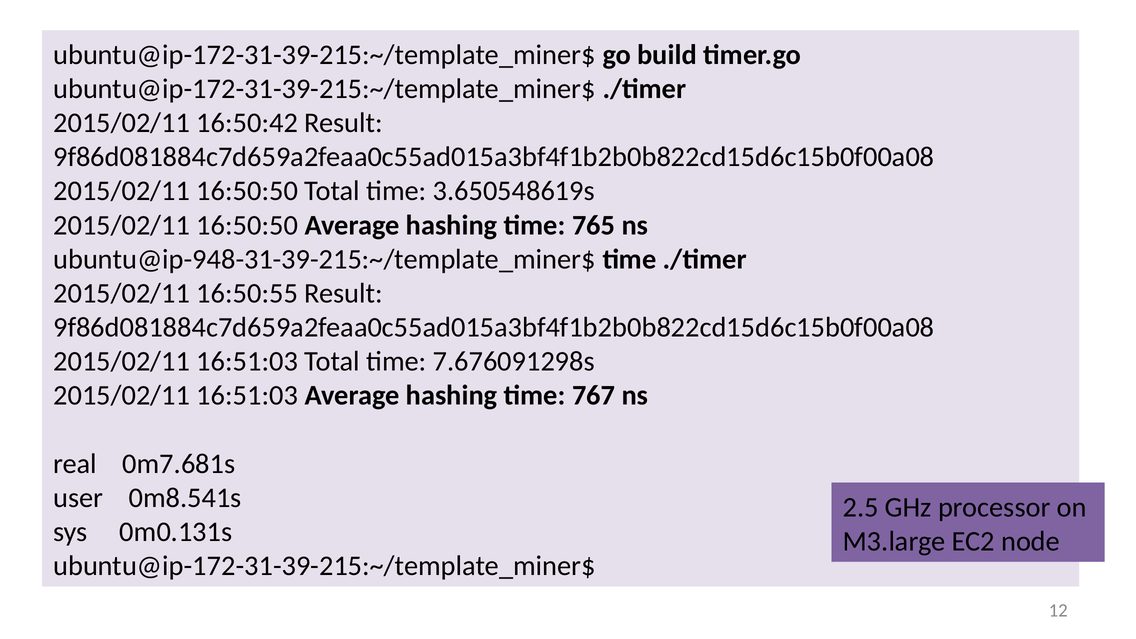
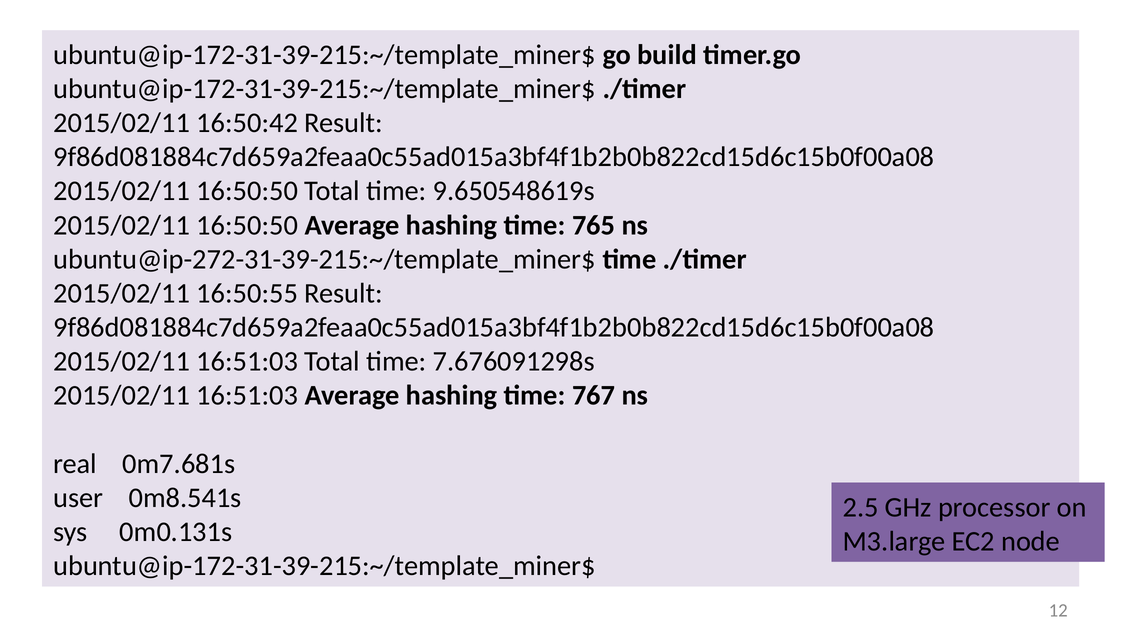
3.650548619s: 3.650548619s -> 9.650548619s
ubuntu@ip-948-31-39-215:~/template_miner$: ubuntu@ip-948-31-39-215:~/template_miner$ -> ubuntu@ip-272-31-39-215:~/template_miner$
